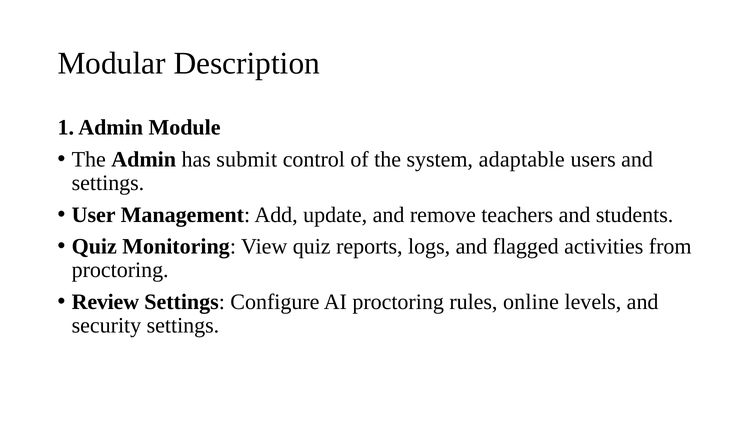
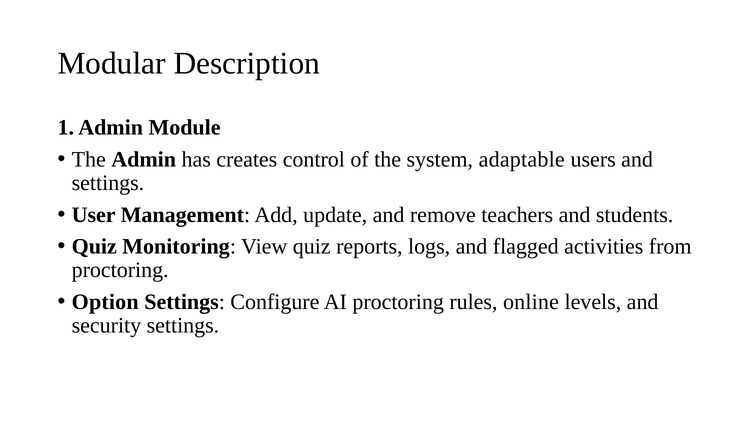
submit: submit -> creates
Review: Review -> Option
